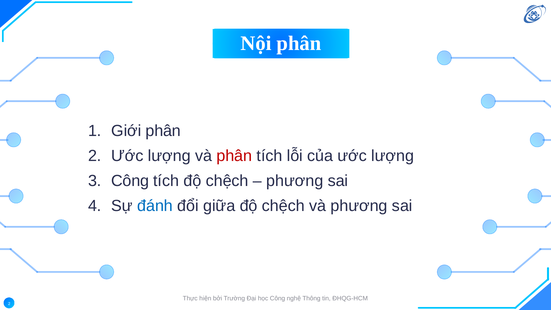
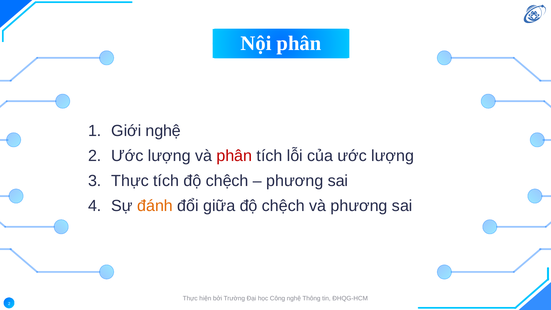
Giới phân: phân -> nghệ
Công at (130, 181): Công -> Thực
đánh colour: blue -> orange
